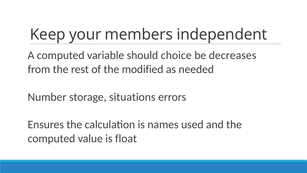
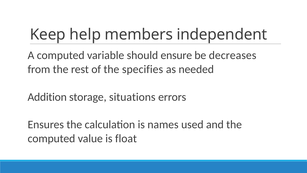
your: your -> help
choice: choice -> ensure
modified: modified -> specifies
Number: Number -> Addition
